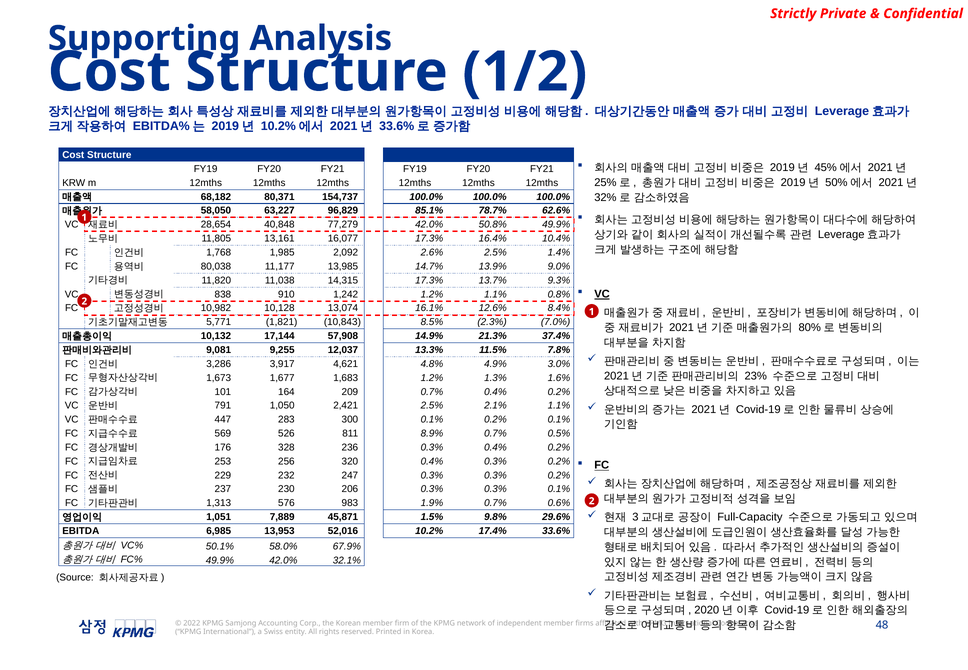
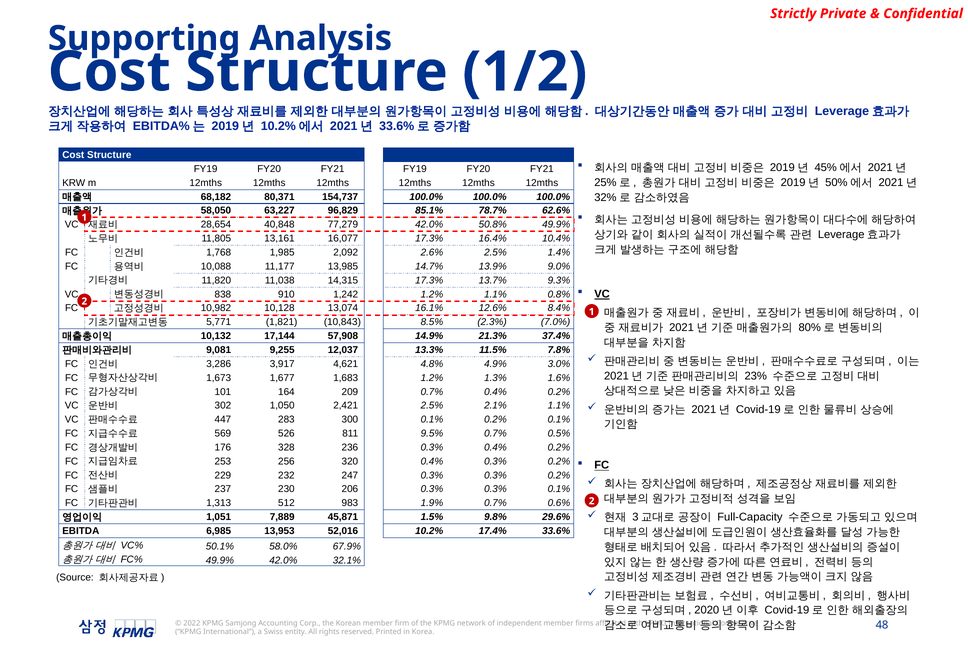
80,038: 80,038 -> 10,088
791: 791 -> 302
8.9%: 8.9% -> 9.5%
576: 576 -> 512
